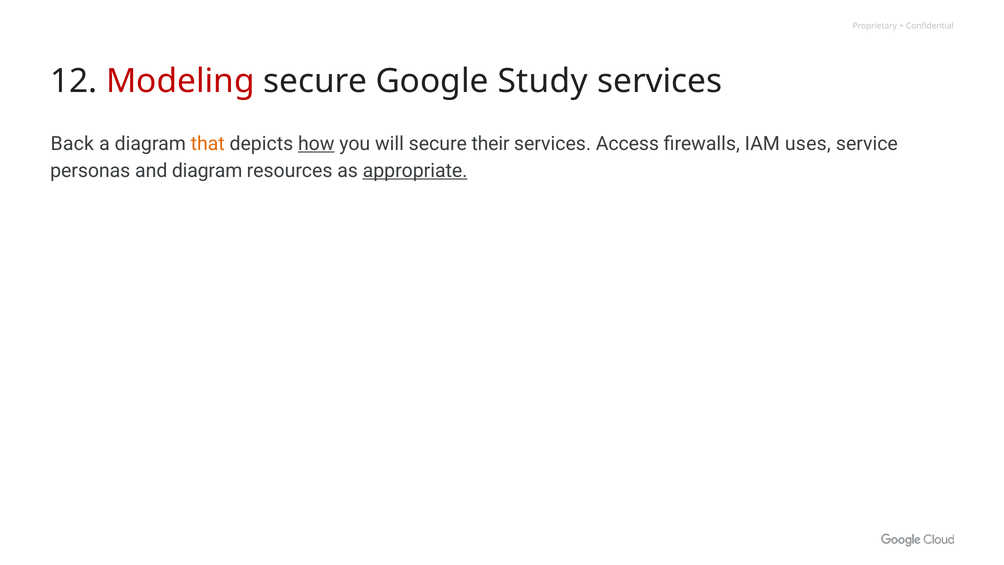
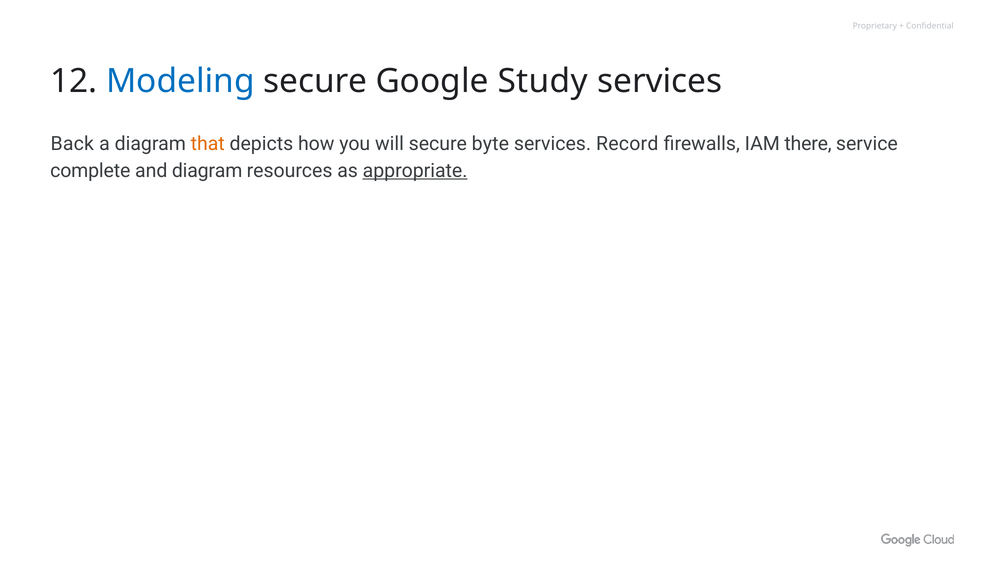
Modeling colour: red -> blue
how underline: present -> none
their: their -> byte
Access: Access -> Record
uses: uses -> there
personas: personas -> complete
